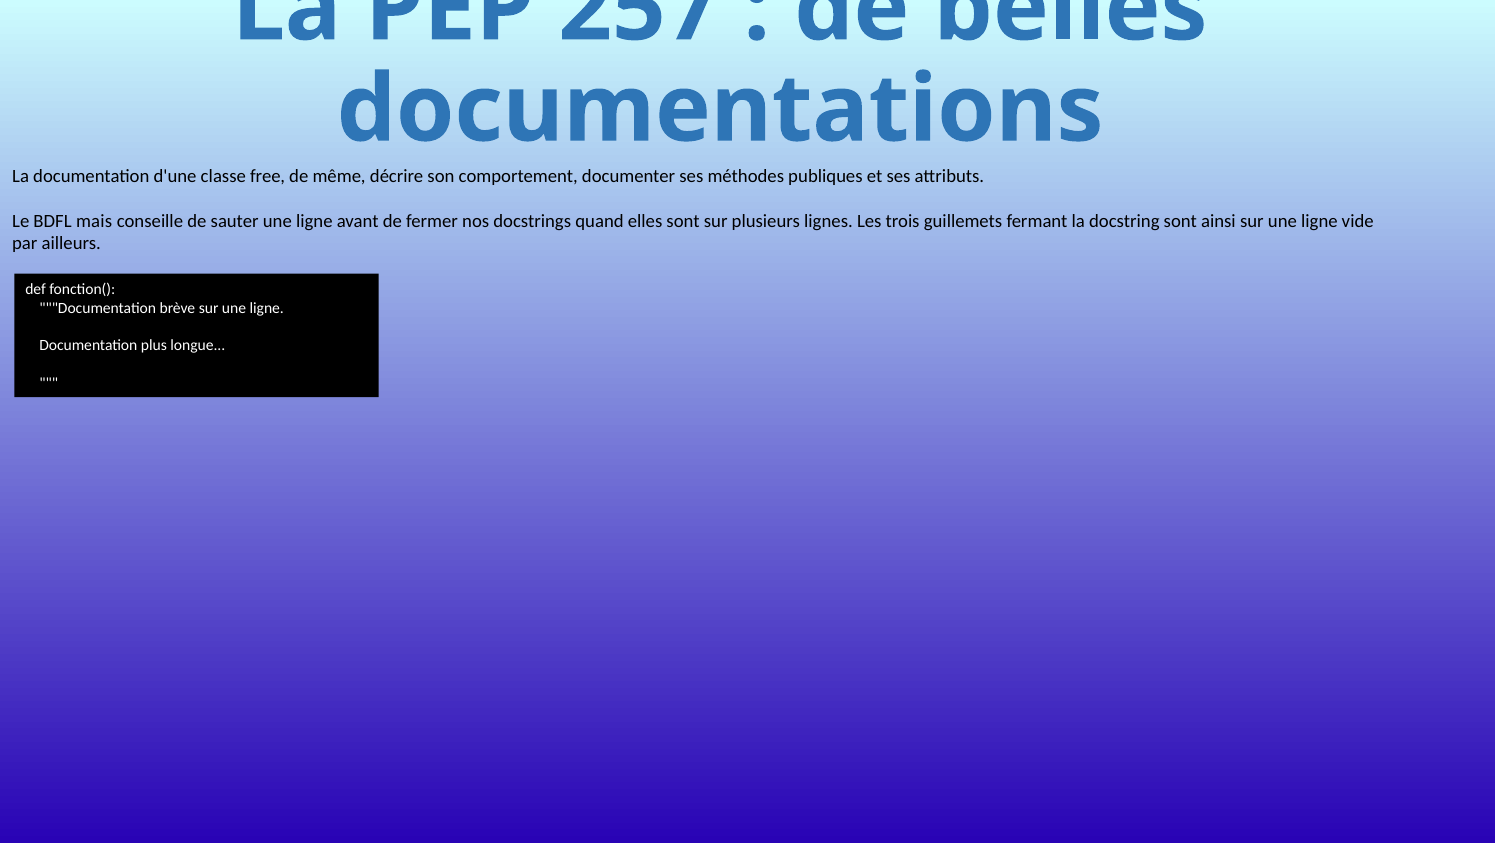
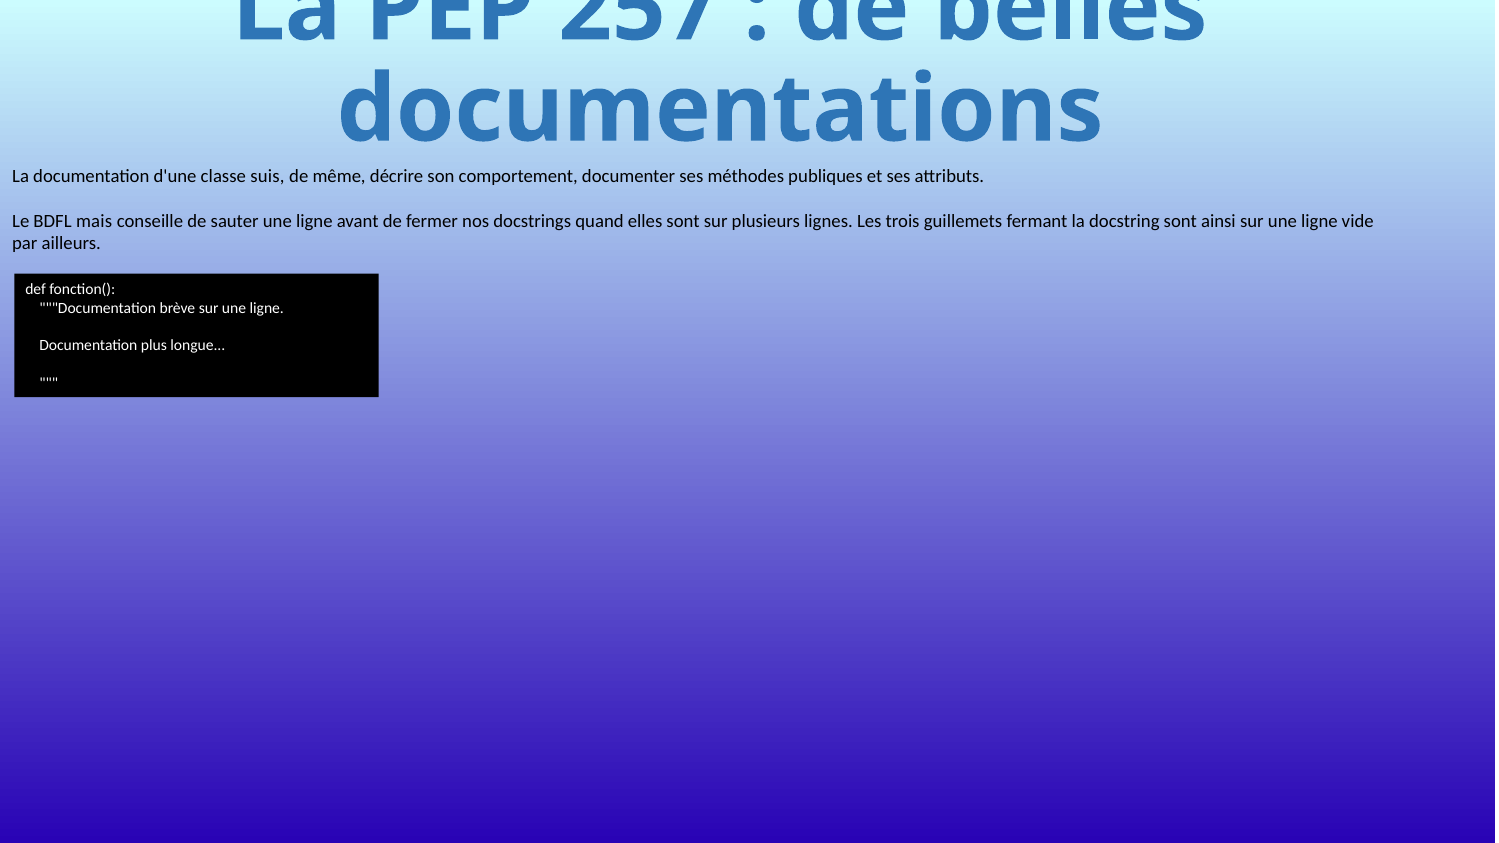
free: free -> suis
